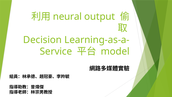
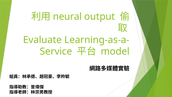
Decision: Decision -> Evaluate
